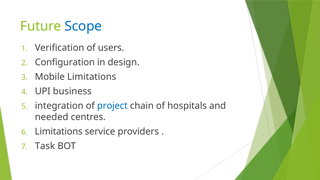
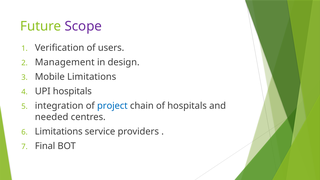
Scope colour: blue -> purple
Configuration: Configuration -> Management
UPI business: business -> hospitals
Task: Task -> Final
